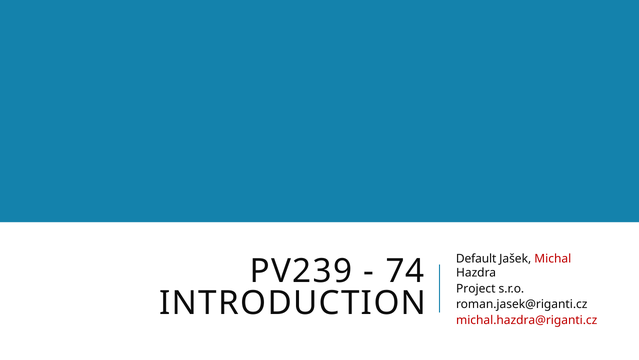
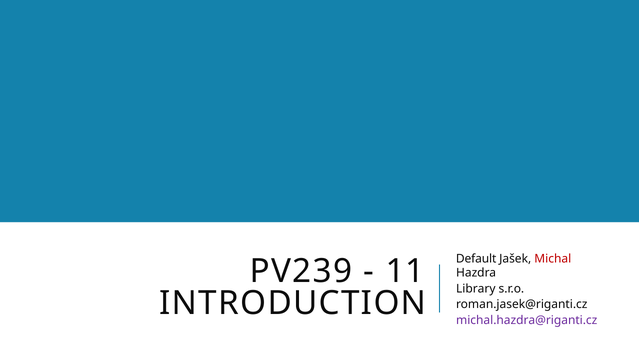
74: 74 -> 11
Project: Project -> Library
michal.hazdra@riganti.cz colour: red -> purple
